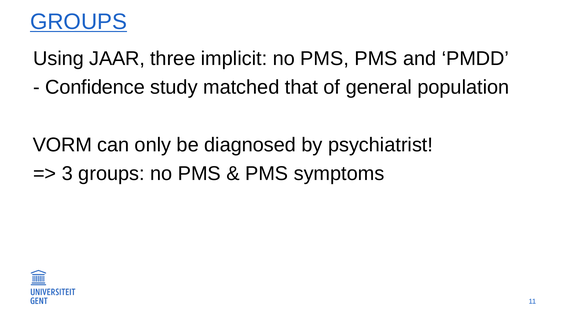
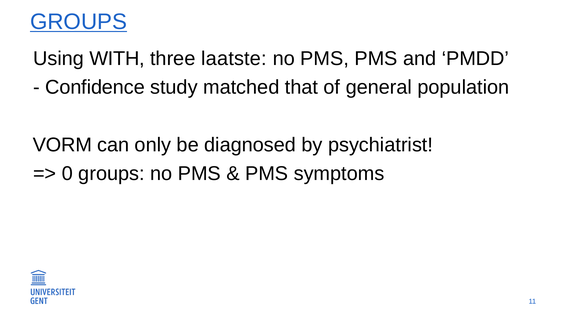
JAAR: JAAR -> WITH
implicit: implicit -> laatste
3: 3 -> 0
